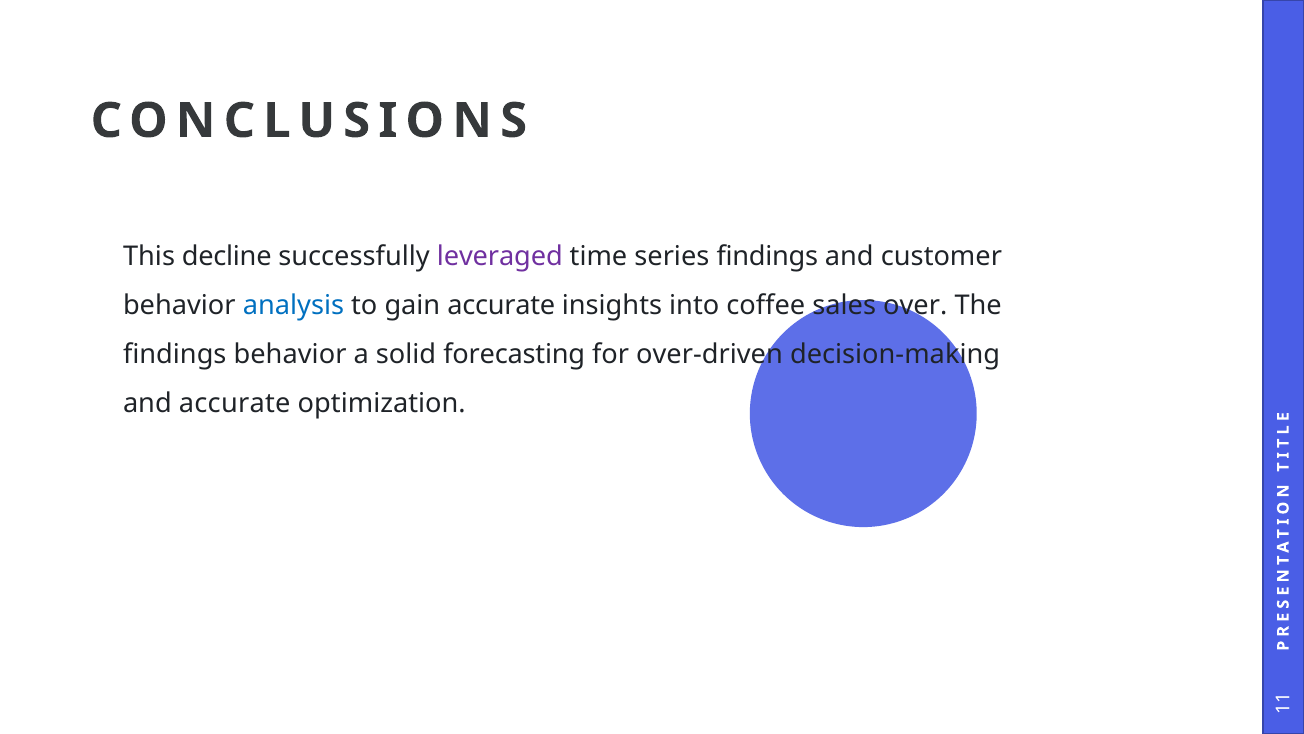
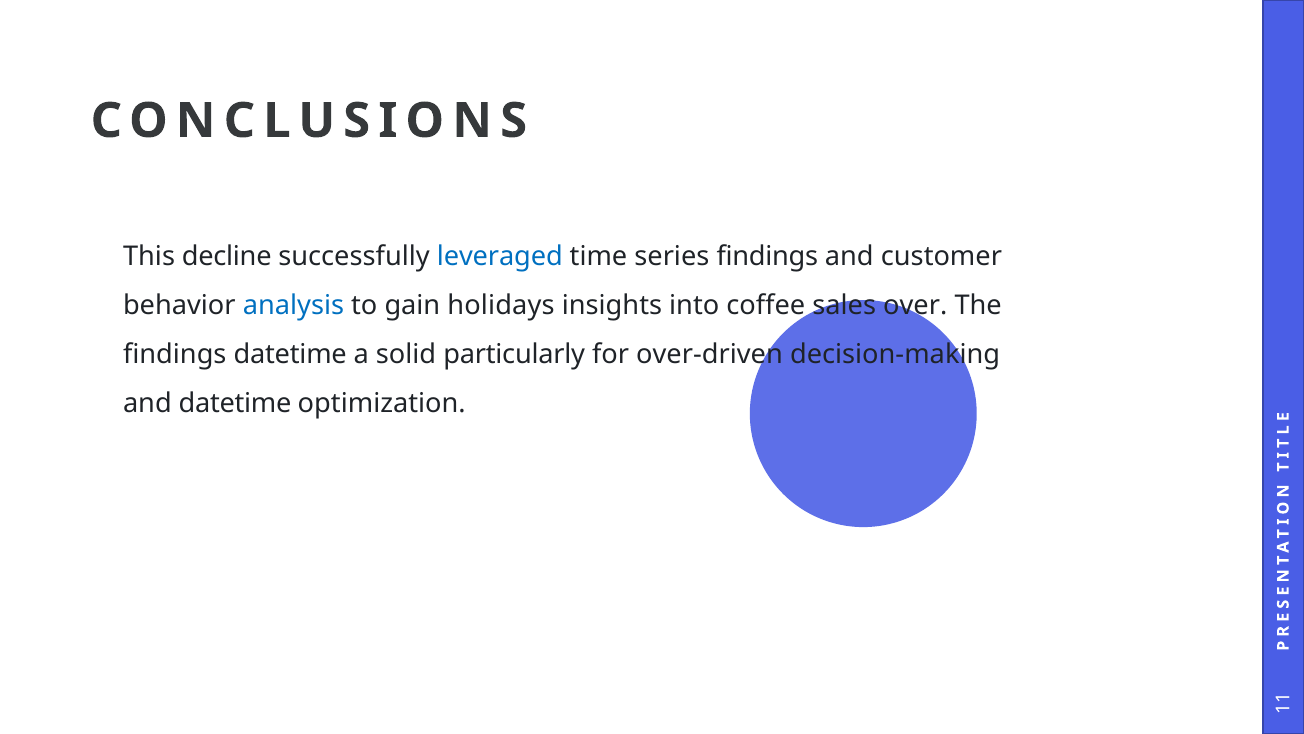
leveraged colour: purple -> blue
gain accurate: accurate -> holidays
findings behavior: behavior -> datetime
forecasting: forecasting -> particularly
and accurate: accurate -> datetime
